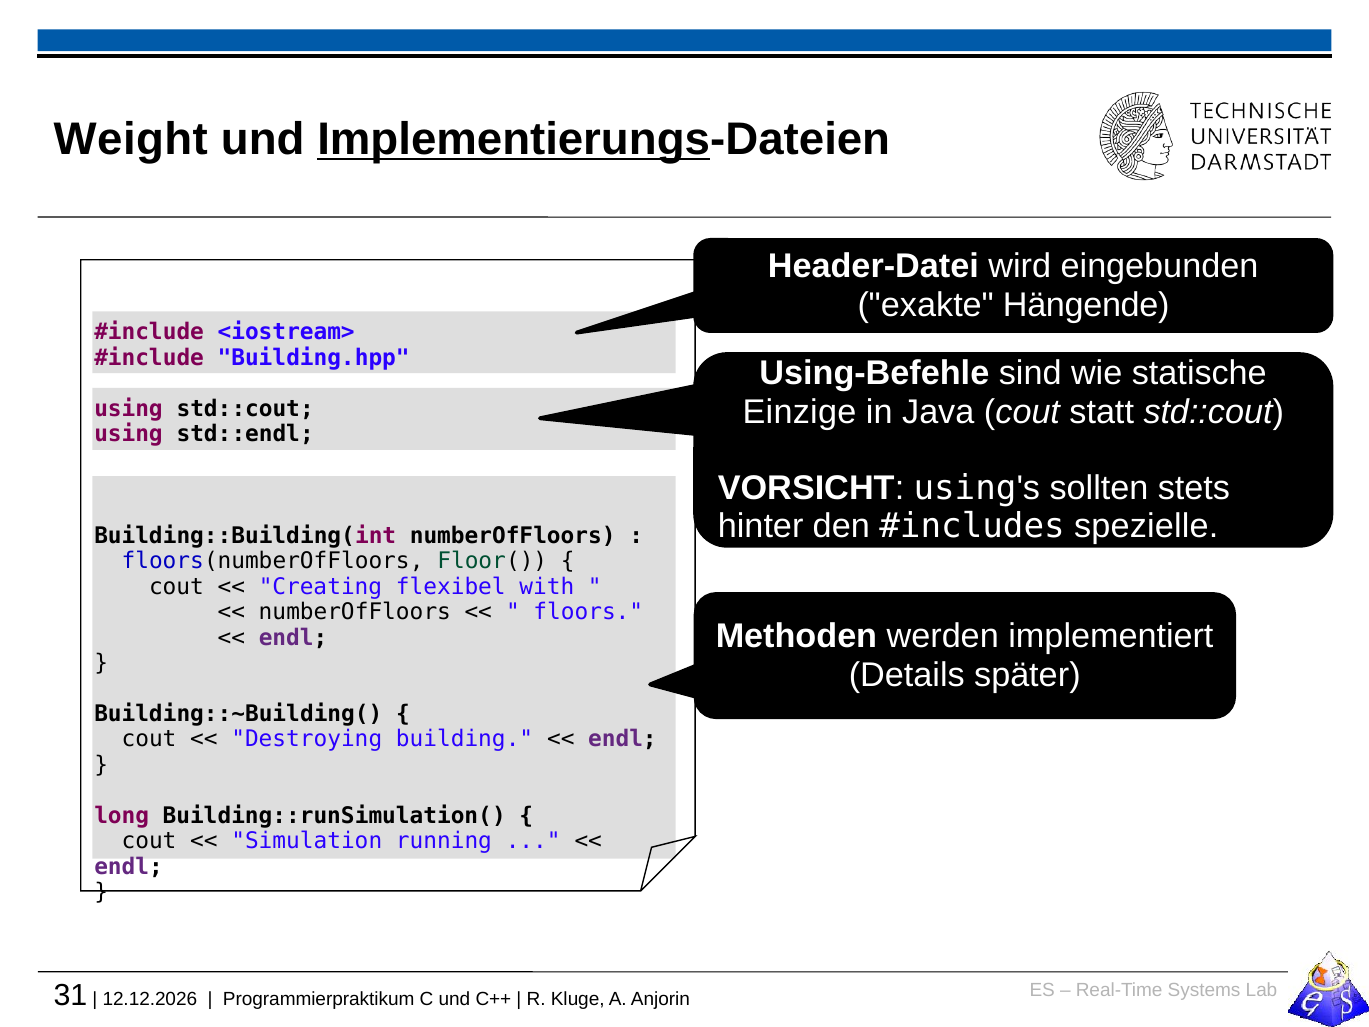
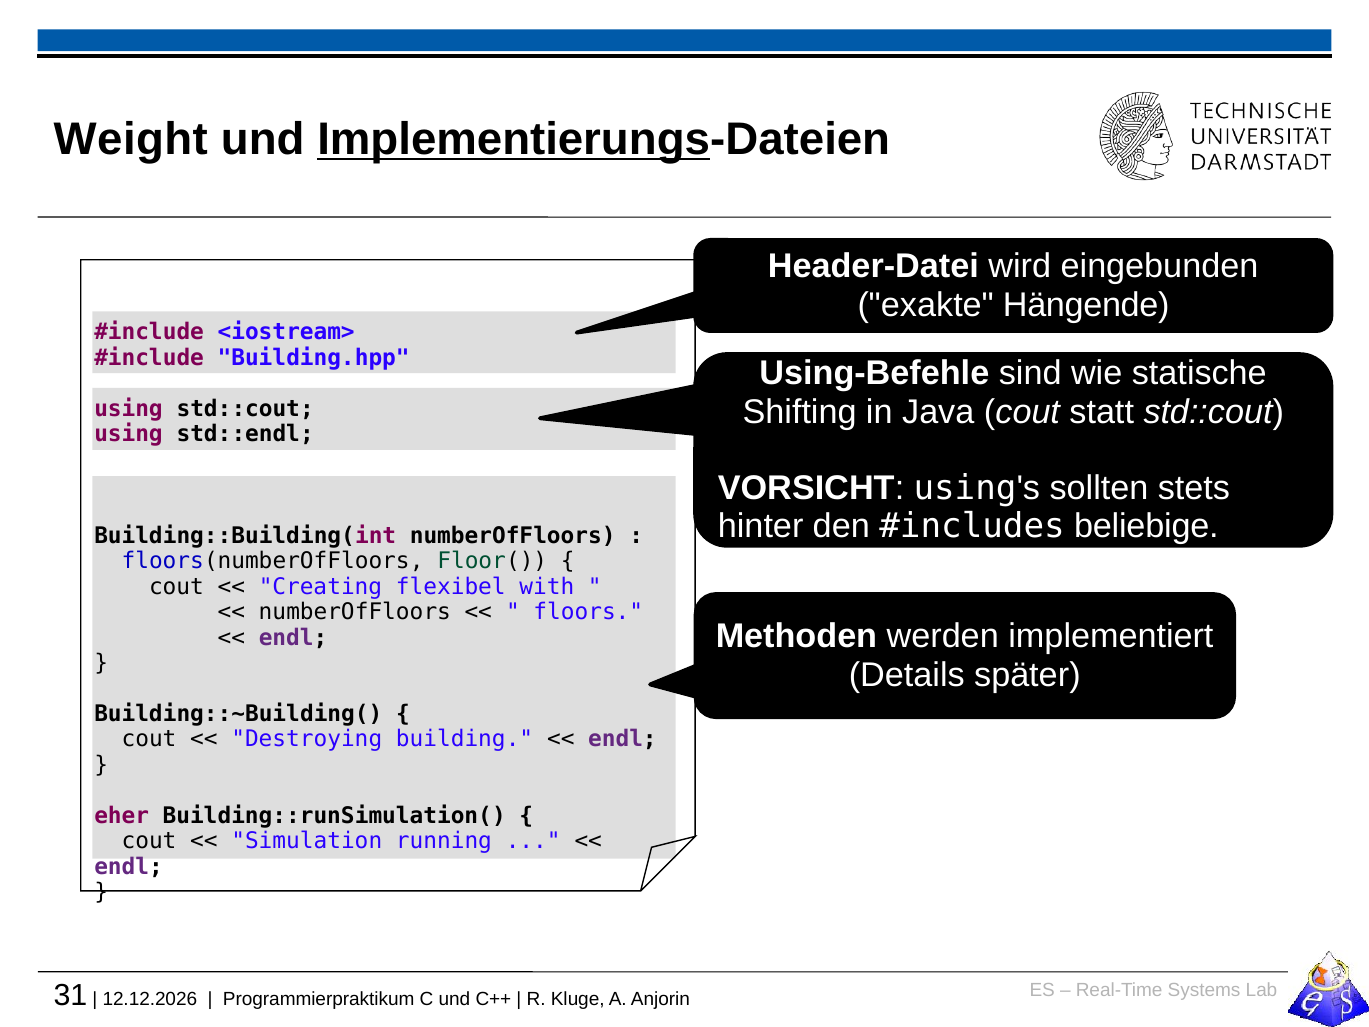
Einzige: Einzige -> Shifting
spezielle: spezielle -> beliebige
long: long -> eher
